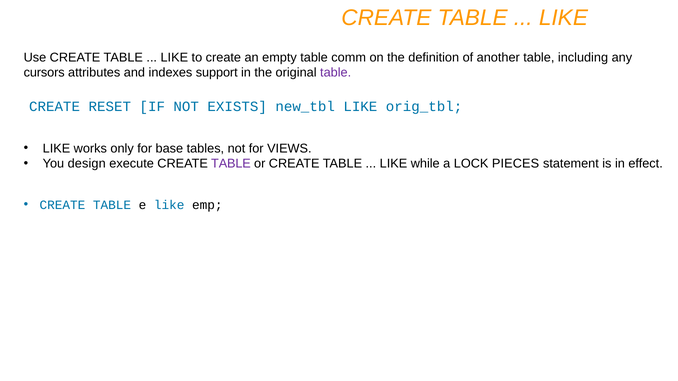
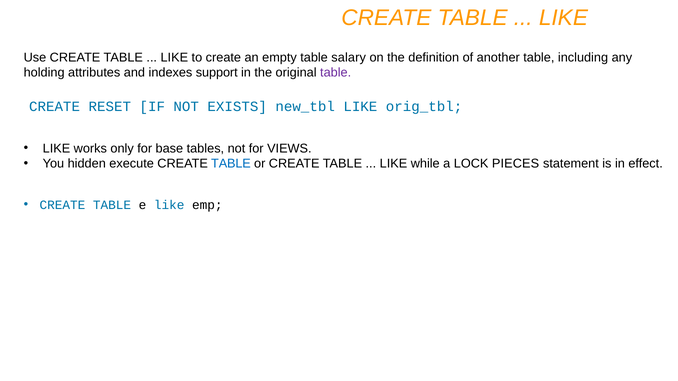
comm: comm -> salary
cursors: cursors -> holding
design: design -> hidden
TABLE at (231, 164) colour: purple -> blue
